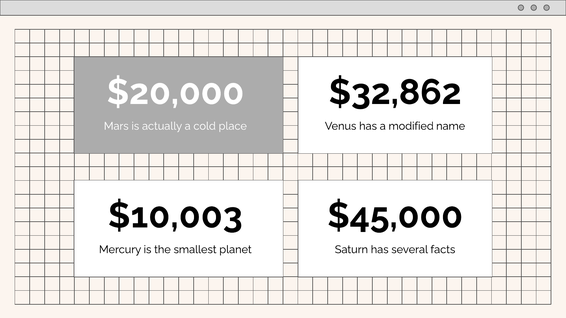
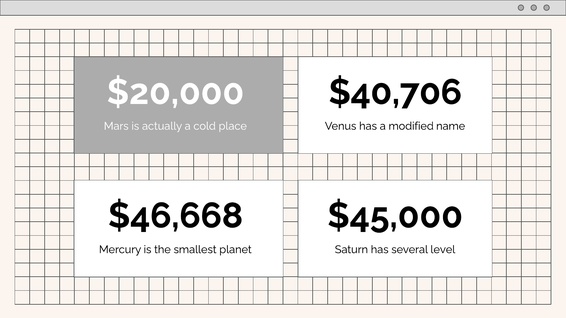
$32,862: $32,862 -> $40,706
$10,003: $10,003 -> $46,668
facts: facts -> level
